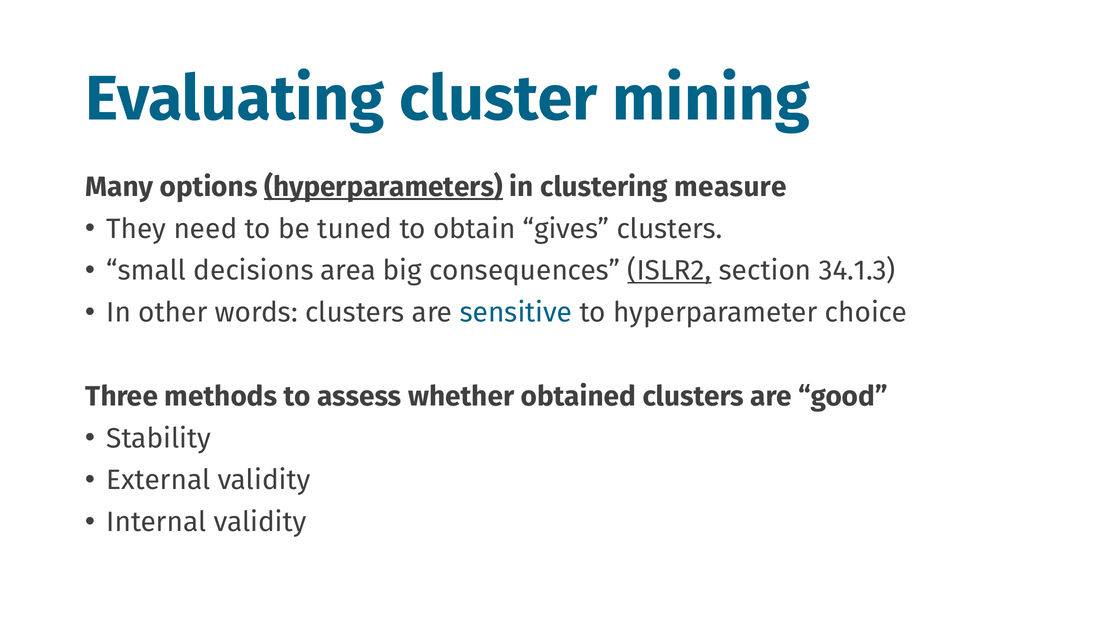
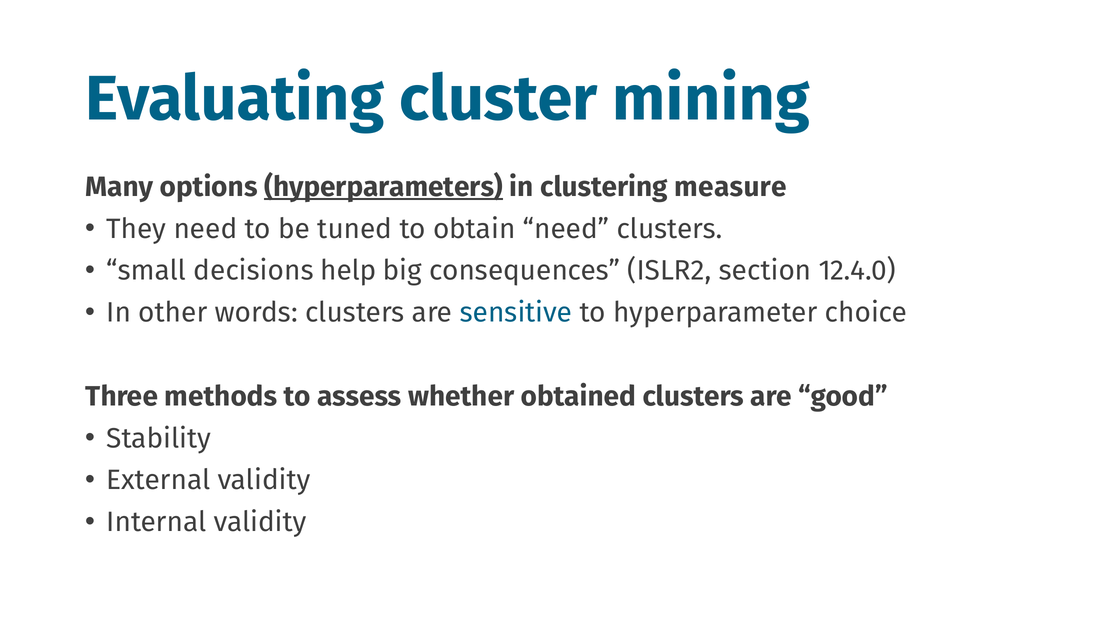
obtain gives: gives -> need
area: area -> help
ISLR2 underline: present -> none
34.1.3: 34.1.3 -> 12.4.0
